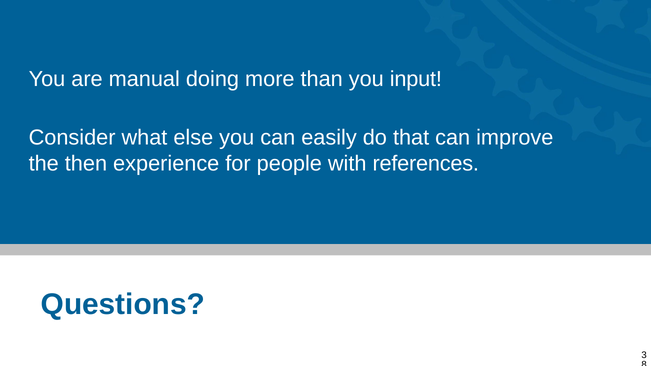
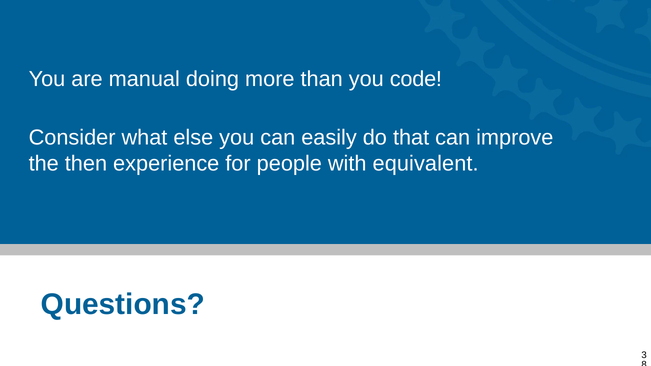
input: input -> code
references: references -> equivalent
